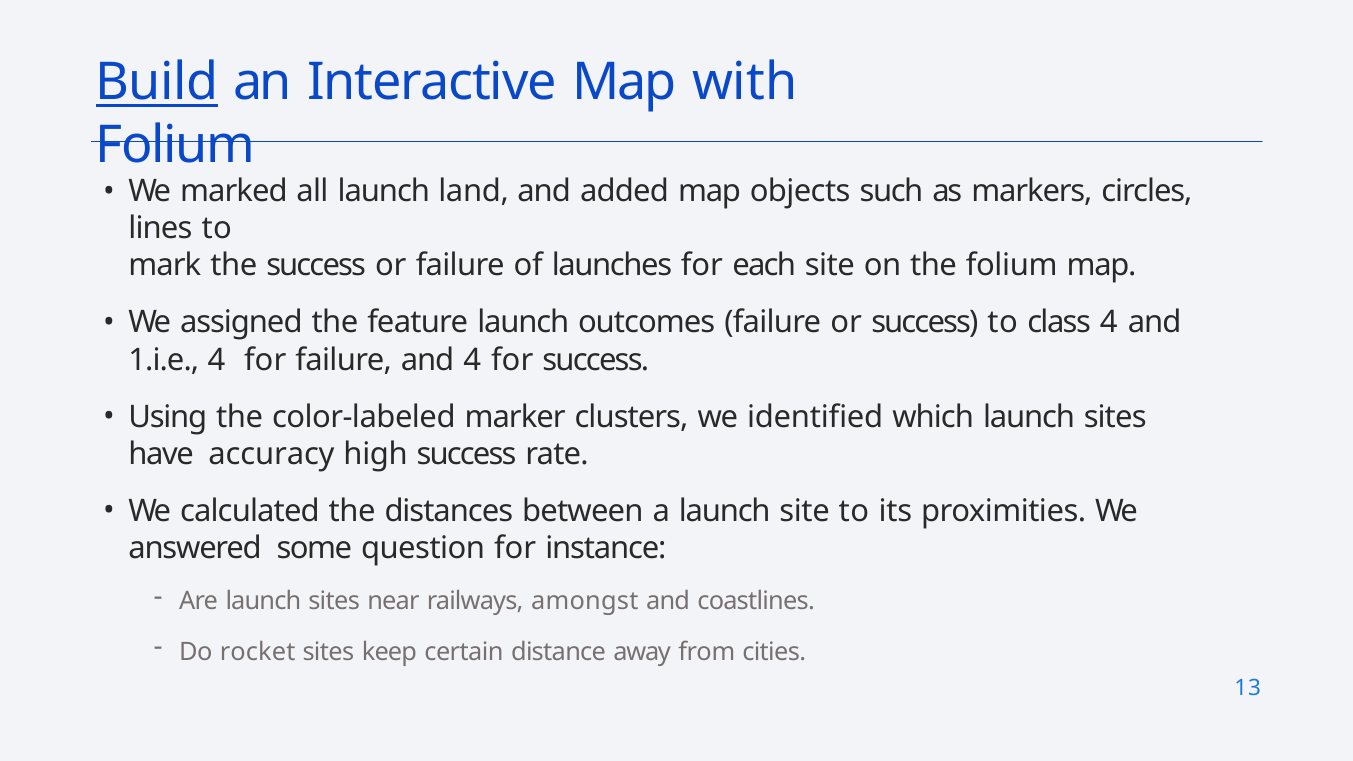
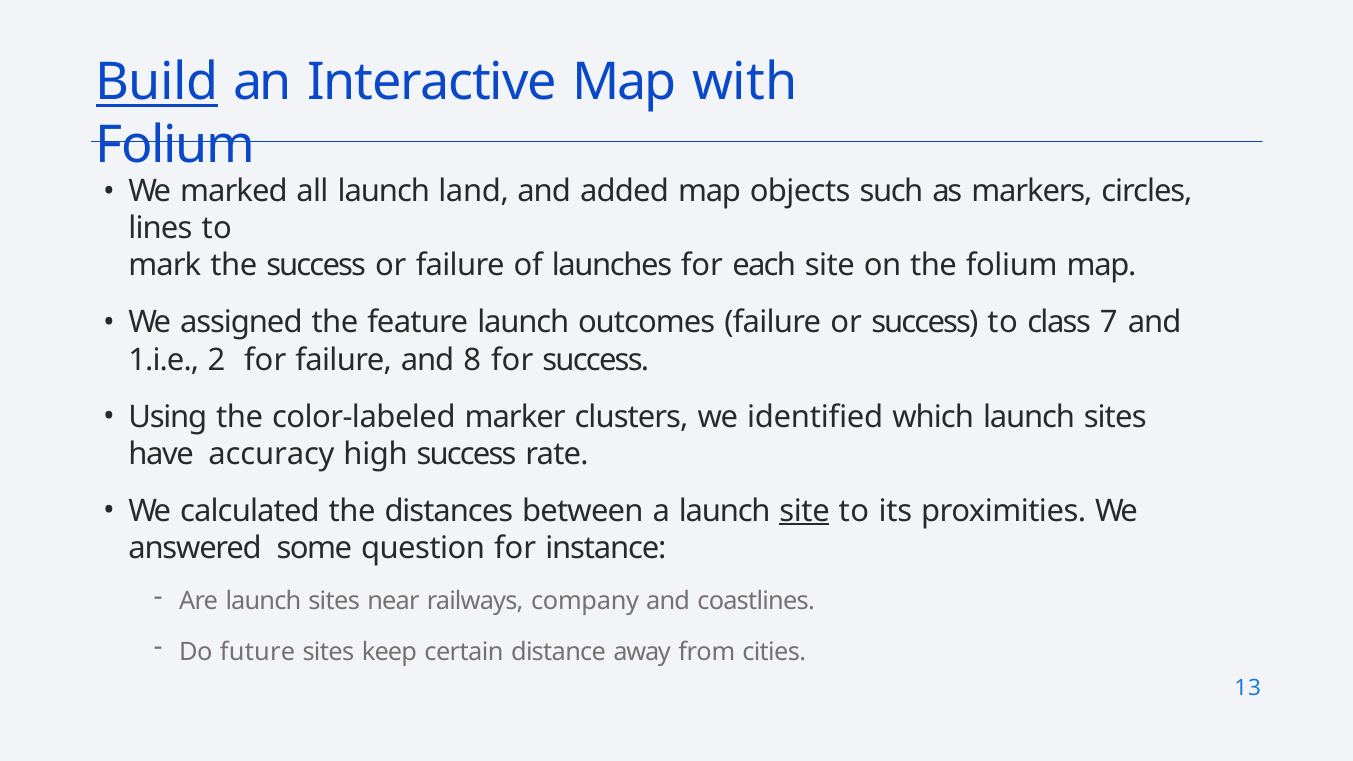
class 4: 4 -> 7
1.i.e 4: 4 -> 2
and 4: 4 -> 8
site at (805, 511) underline: none -> present
amongst: amongst -> company
rocket: rocket -> future
